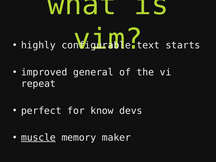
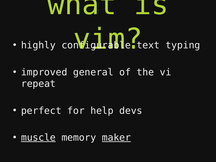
starts: starts -> typing
know: know -> help
maker underline: none -> present
